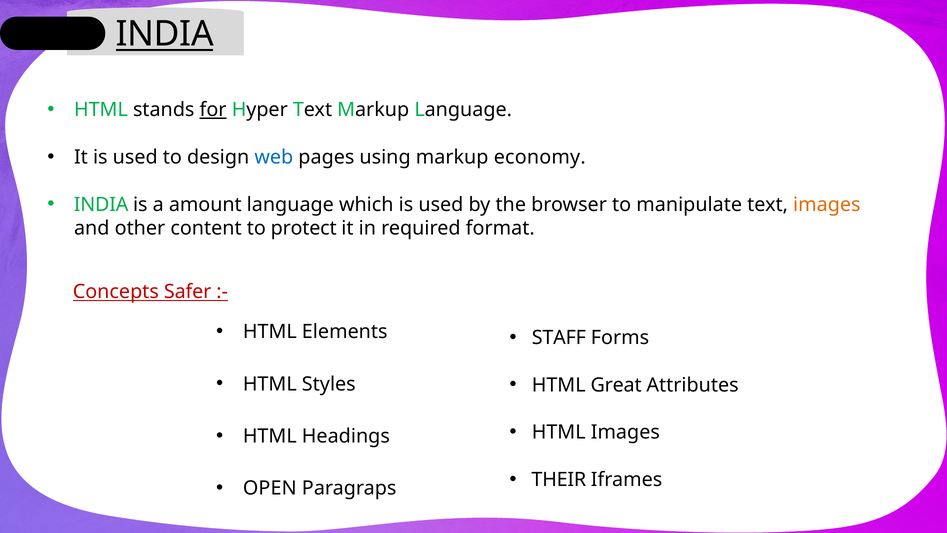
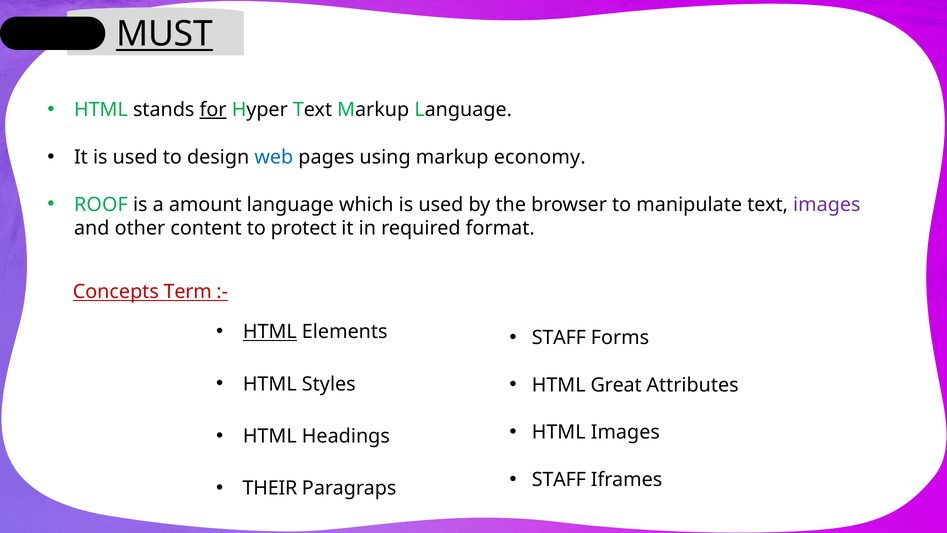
INDIA at (165, 34): INDIA -> MUST
INDIA at (101, 204): INDIA -> ROOF
images at (827, 204) colour: orange -> purple
Safer: Safer -> Term
HTML at (270, 332) underline: none -> present
THEIR at (559, 480): THEIR -> STAFF
OPEN: OPEN -> THEIR
